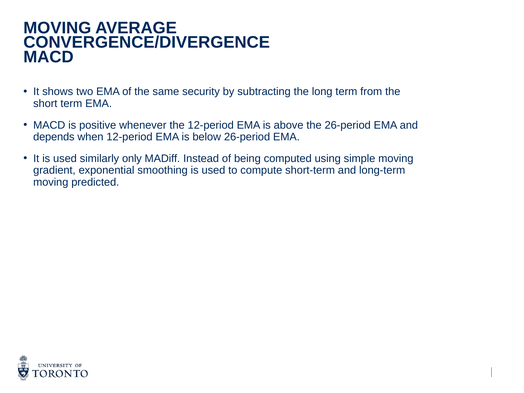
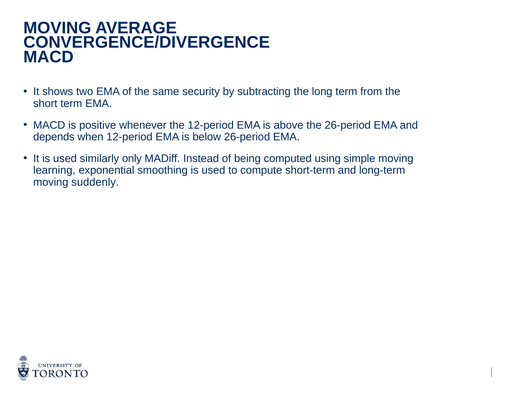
gradient: gradient -> learning
predicted: predicted -> suddenly
